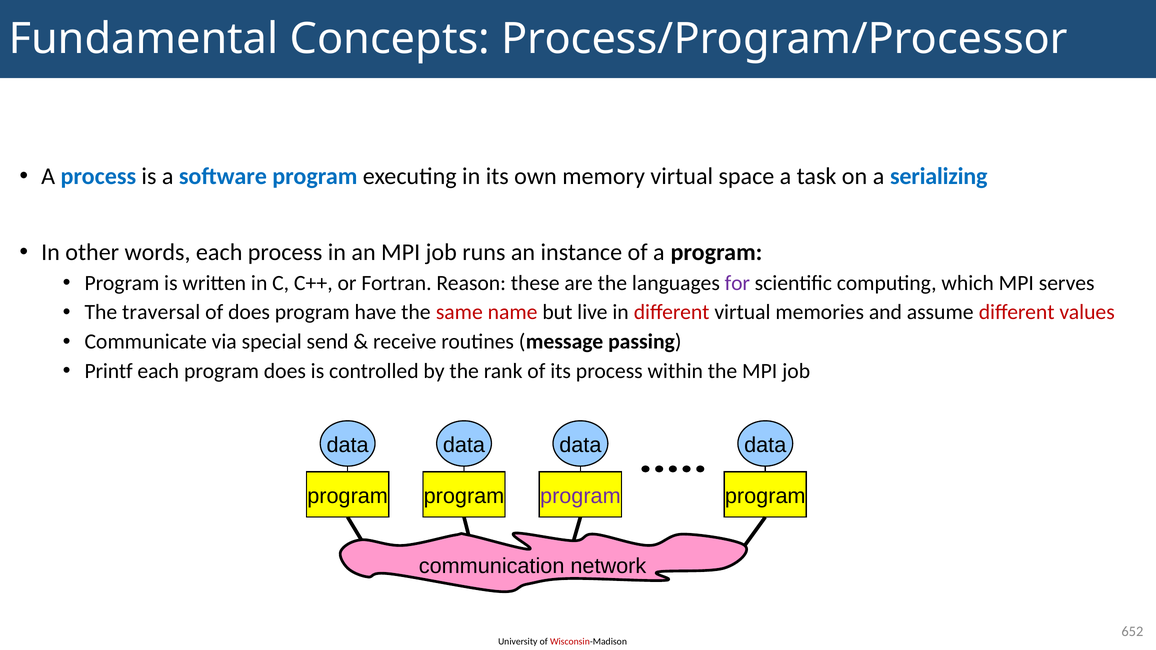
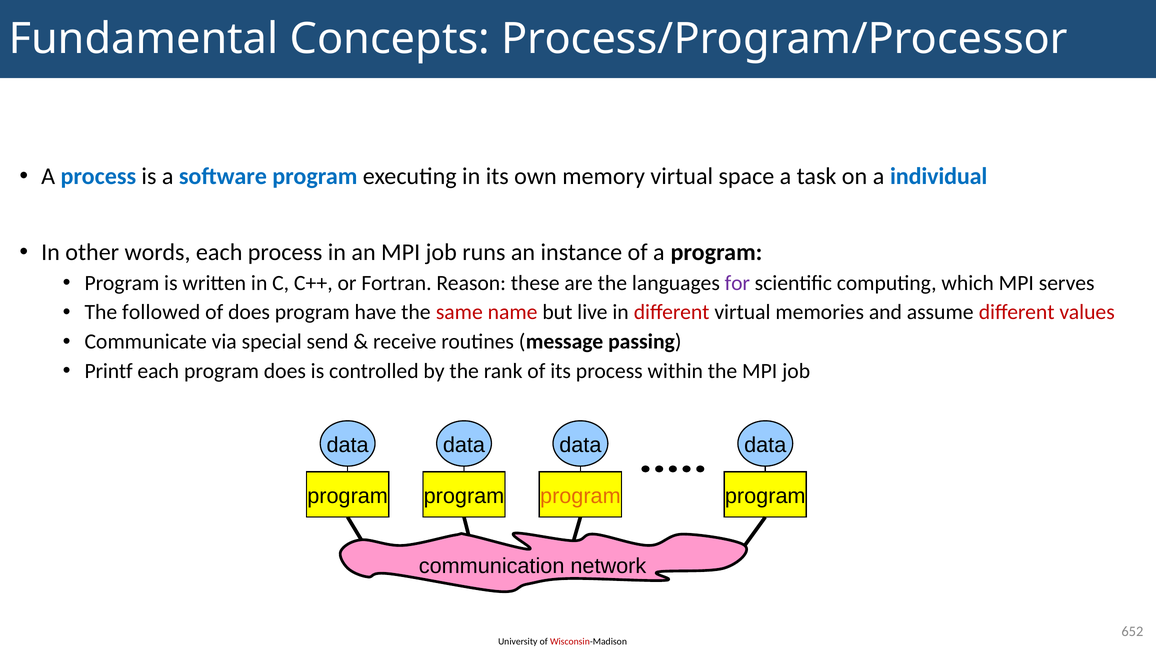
serializing: serializing -> individual
traversal: traversal -> followed
program at (580, 496) colour: purple -> orange
